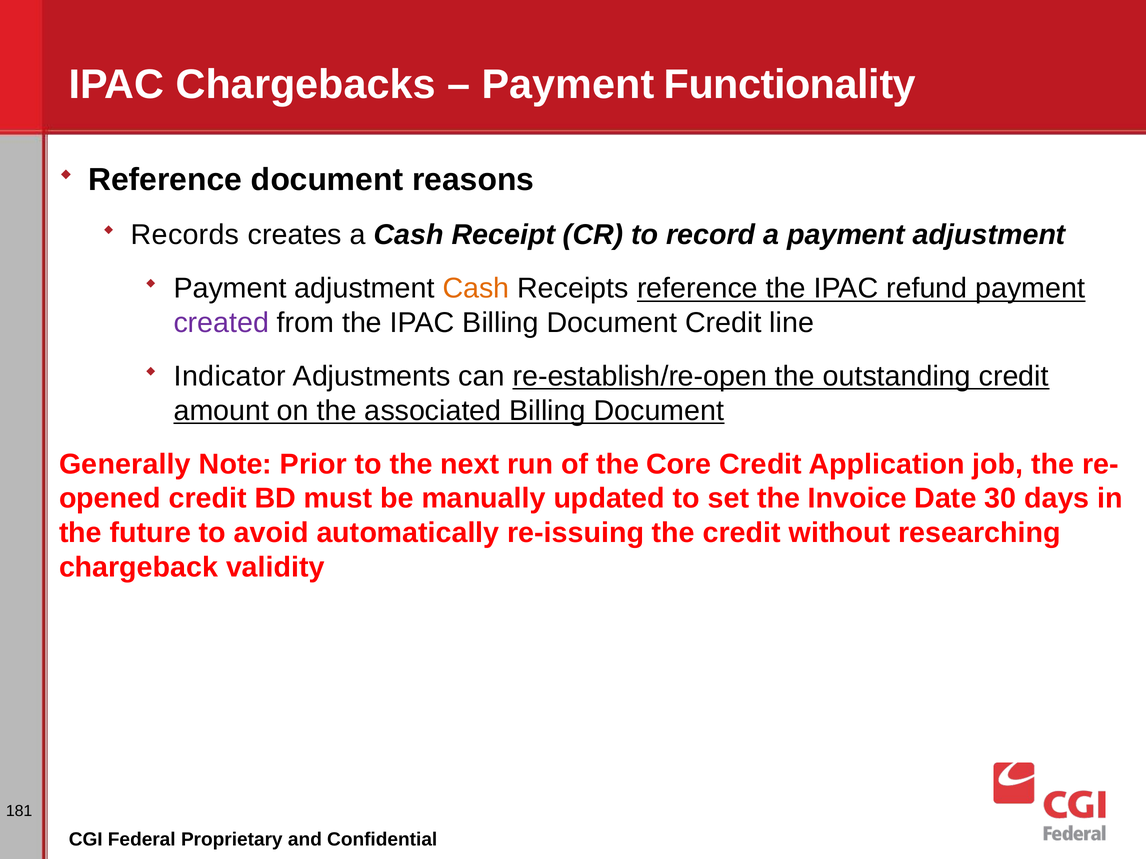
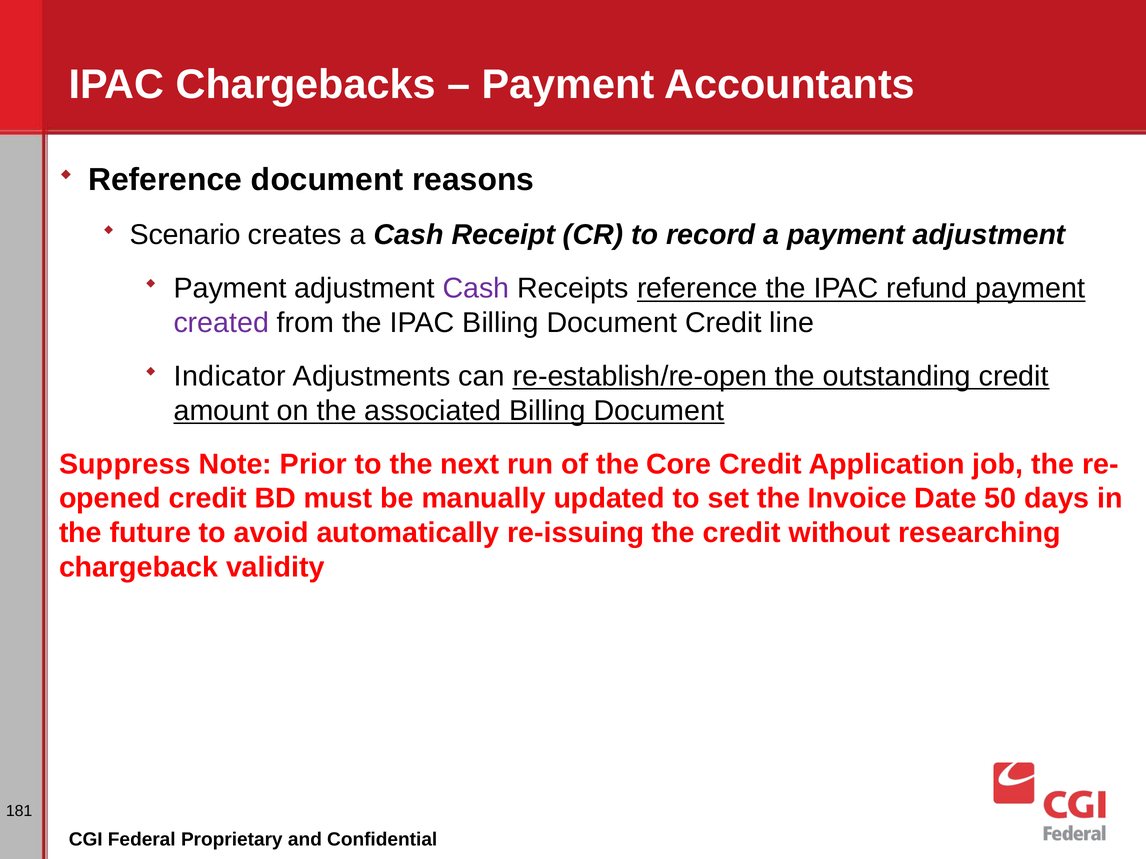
Functionality: Functionality -> Accountants
Records: Records -> Scenario
Cash at (476, 289) colour: orange -> purple
Generally: Generally -> Suppress
30: 30 -> 50
